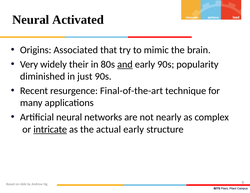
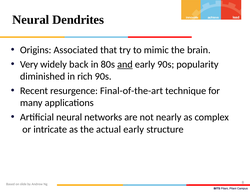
Activated: Activated -> Dendrites
their: their -> back
just: just -> rich
intricate underline: present -> none
